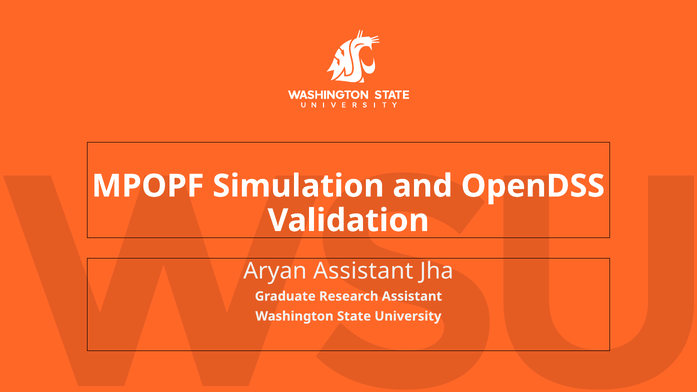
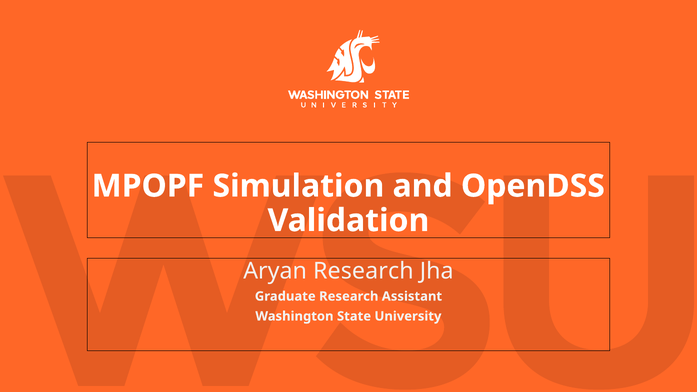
Aryan Assistant: Assistant -> Research
